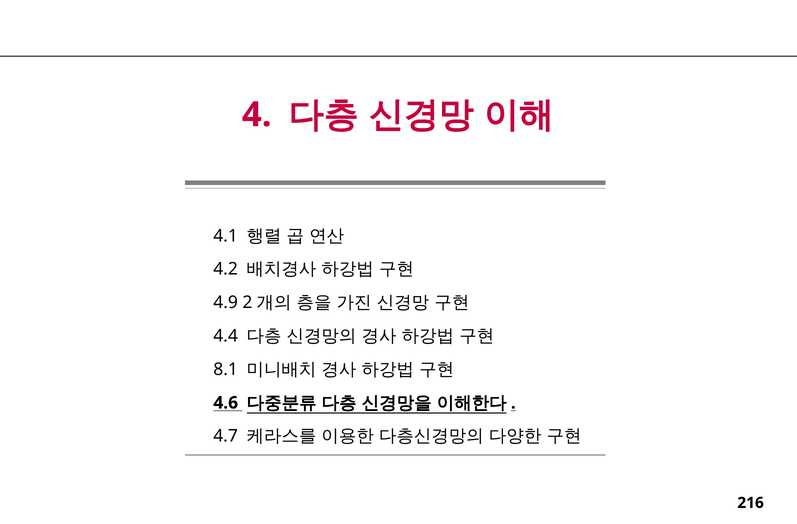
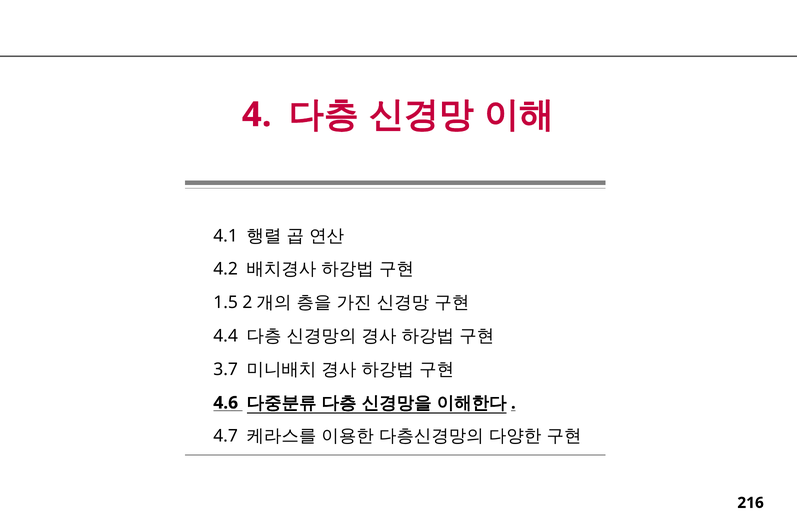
4.9: 4.9 -> 1.5
8.1: 8.1 -> 3.7
